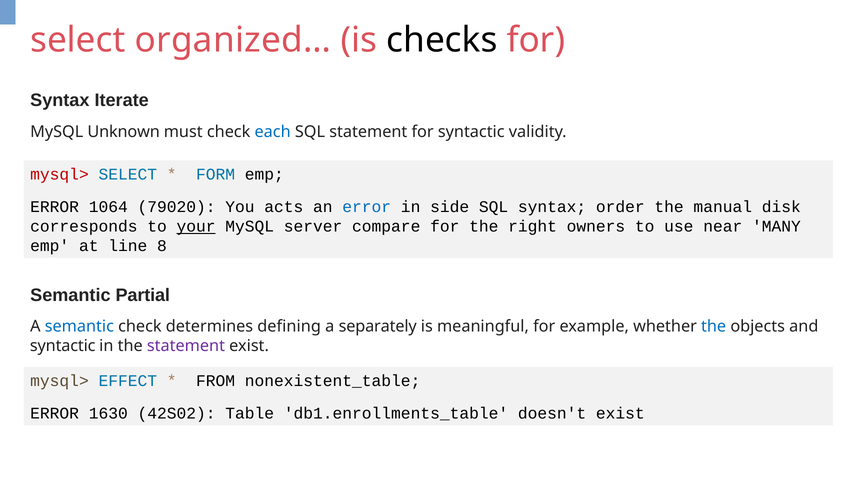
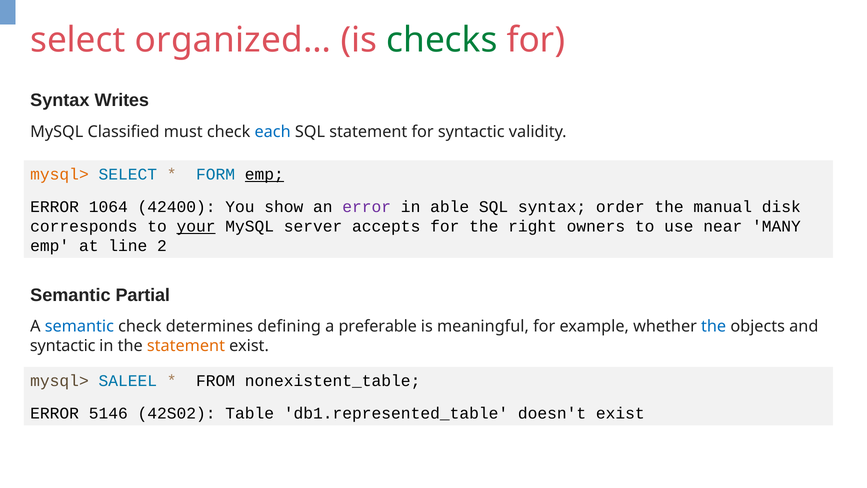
checks colour: black -> green
Iterate: Iterate -> Writes
Unknown: Unknown -> Classified
mysql> at (59, 174) colour: red -> orange
emp at (264, 174) underline: none -> present
79020: 79020 -> 42400
acts: acts -> show
error at (367, 207) colour: blue -> purple
side: side -> able
compare: compare -> accepts
8: 8 -> 2
separately: separately -> preferable
statement at (186, 346) colour: purple -> orange
EFFECT: EFFECT -> SALEEL
1630: 1630 -> 5146
db1.enrollments_table: db1.enrollments_table -> db1.represented_table
